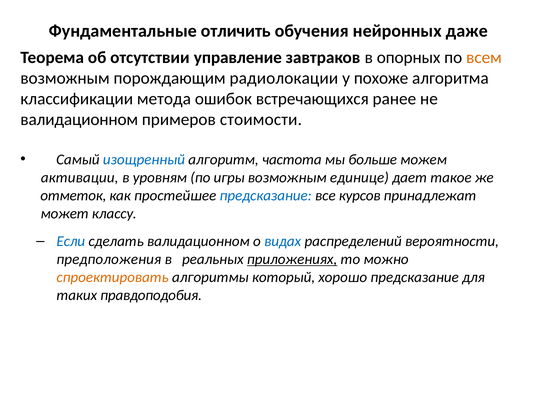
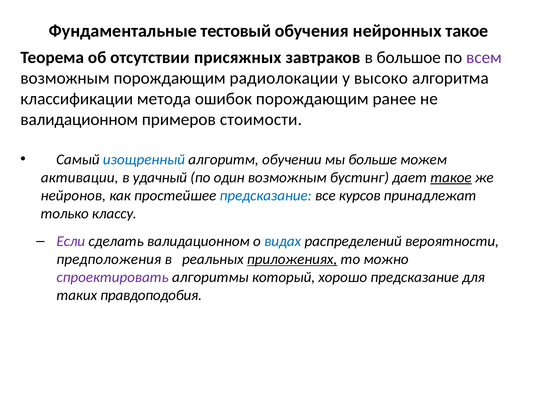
отличить: отличить -> тестовый
нейронных даже: даже -> такое
управление: управление -> присяжных
опорных: опорных -> большое
всем colour: orange -> purple
похоже: похоже -> высоко
ошибок встречающихся: встречающихся -> порождающим
частота: частота -> обучении
уровням: уровням -> удачный
игры: игры -> один
единице: единице -> бустинг
такое at (451, 178) underline: none -> present
отметок: отметок -> нейронов
может: может -> только
Если colour: blue -> purple
спроектировать colour: orange -> purple
